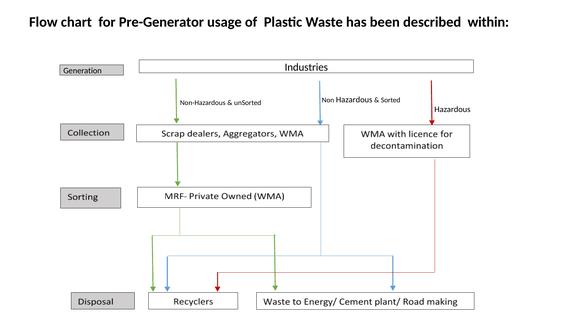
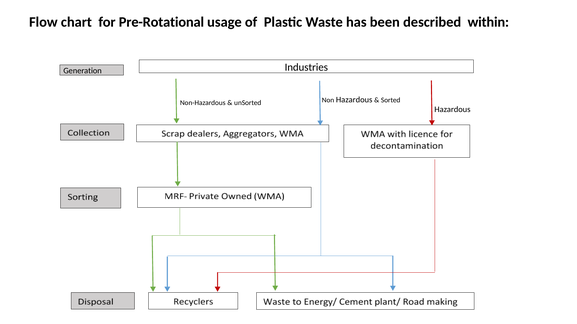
Pre-Generator: Pre-Generator -> Pre-Rotational
